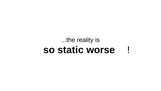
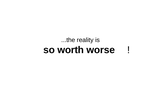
static: static -> worth
